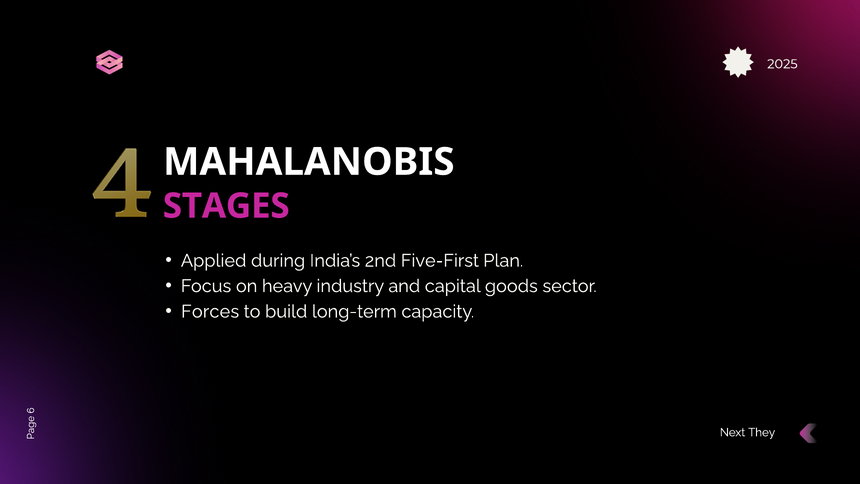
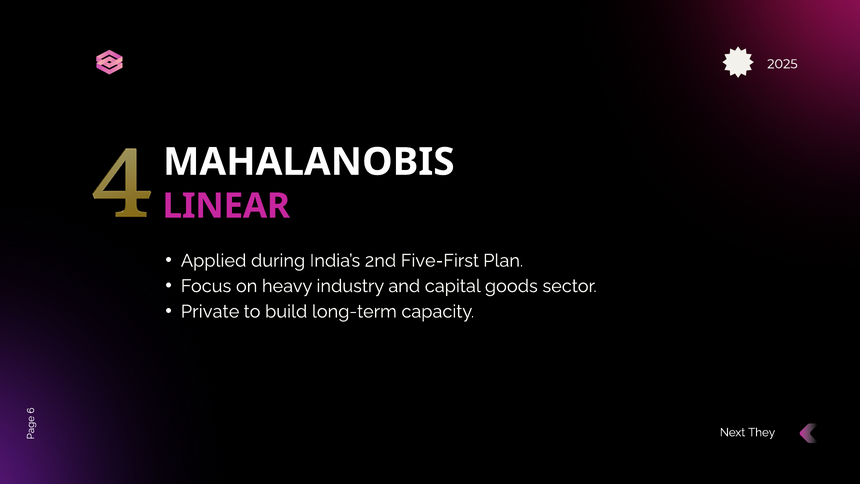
STAGES: STAGES -> LINEAR
Forces: Forces -> Private
